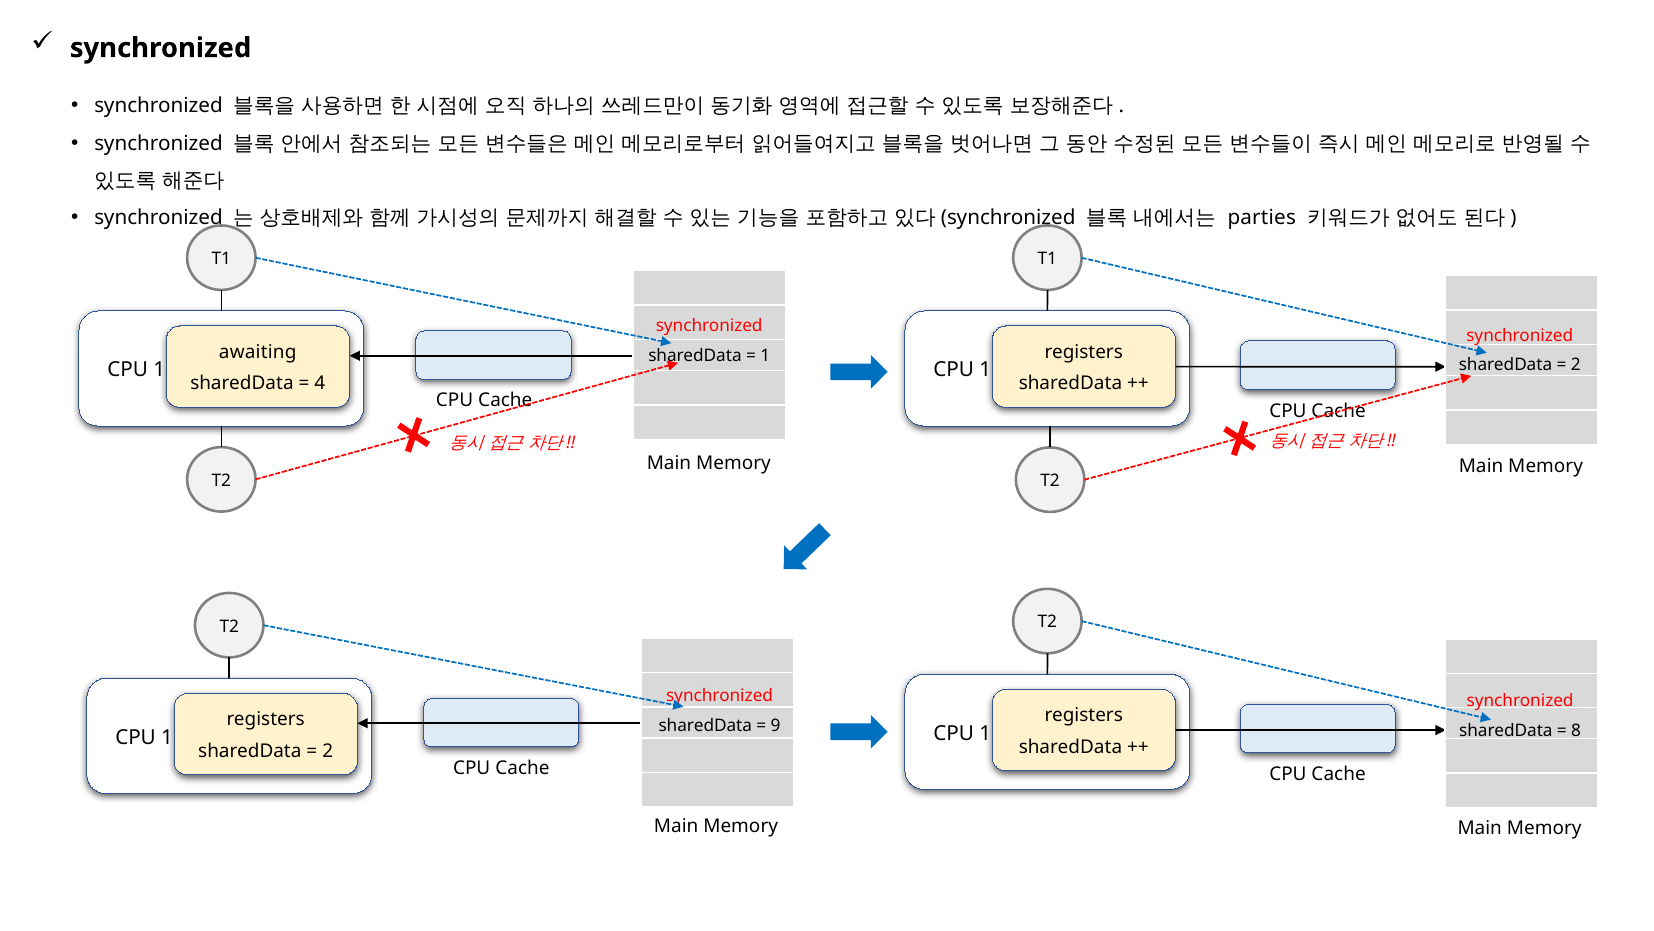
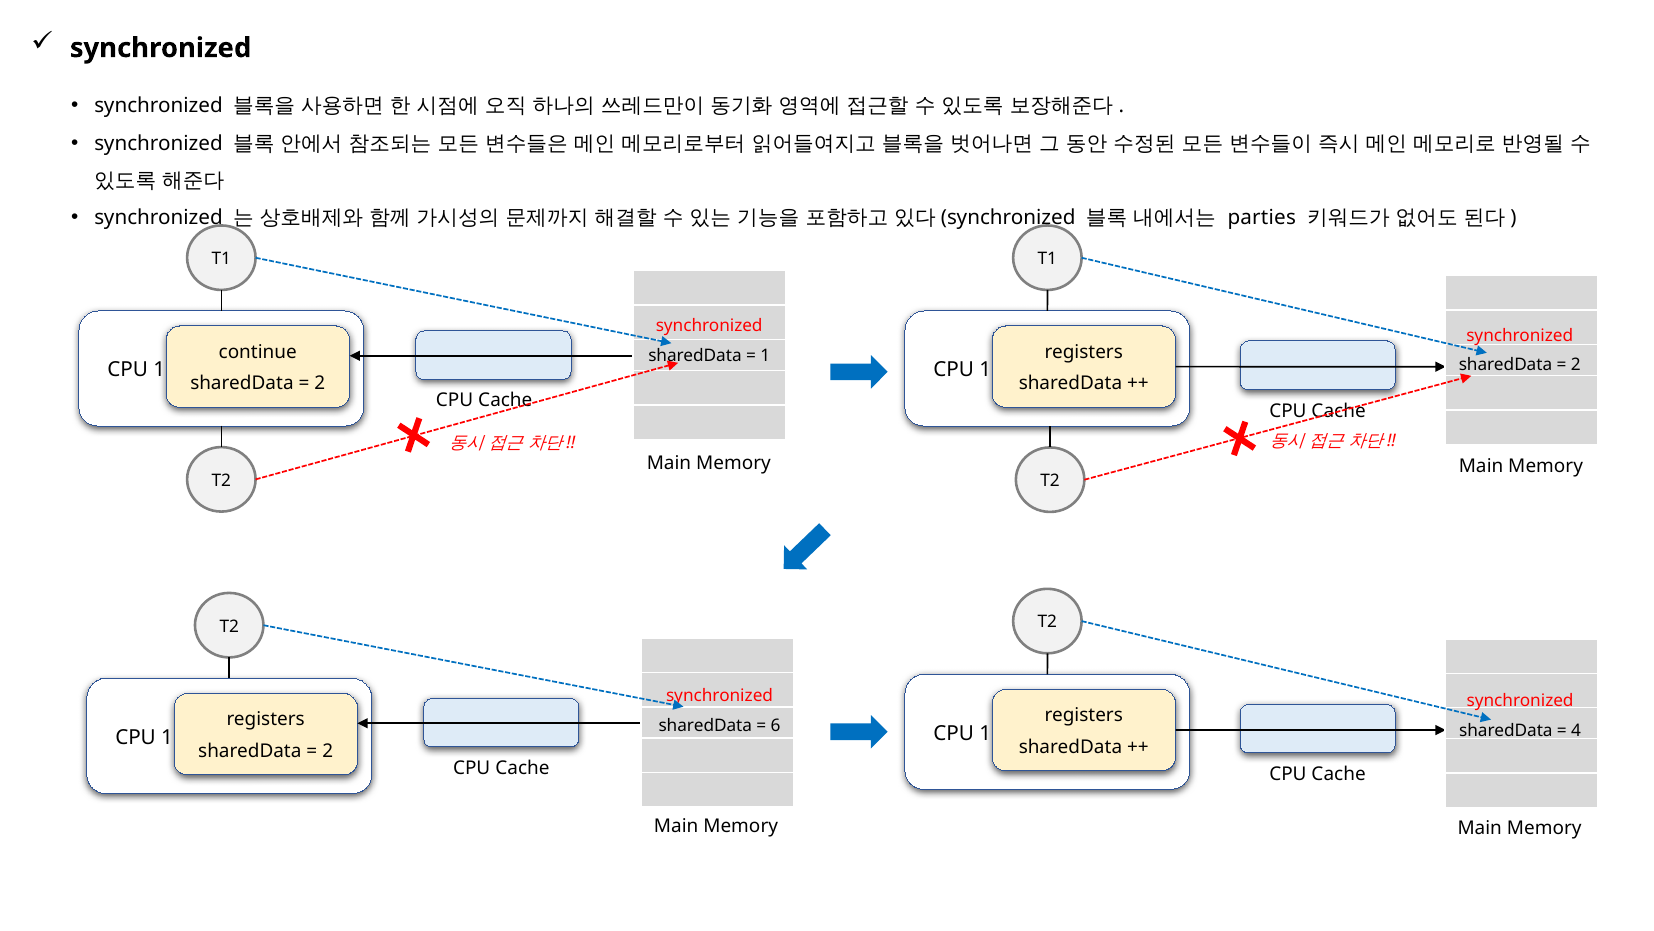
awaiting: awaiting -> continue
4 at (320, 383): 4 -> 2
9: 9 -> 6
8: 8 -> 4
